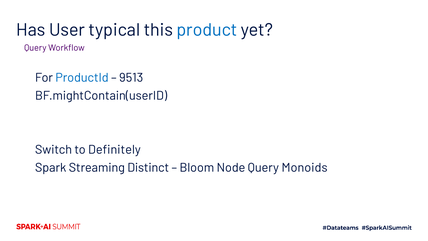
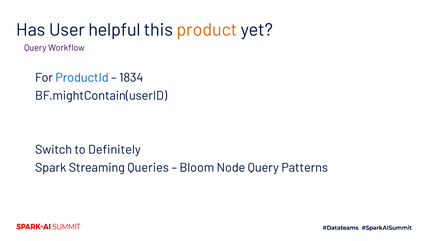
typical: typical -> helpful
product colour: blue -> orange
9513: 9513 -> 1834
Distinct: Distinct -> Queries
Monoids: Monoids -> Patterns
